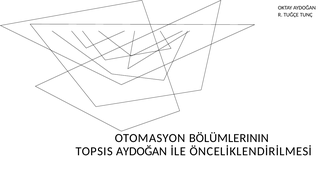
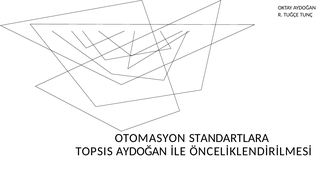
BÖLÜMLERININ: BÖLÜMLERININ -> STANDARTLARA
